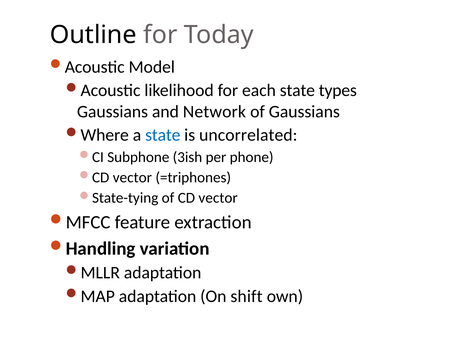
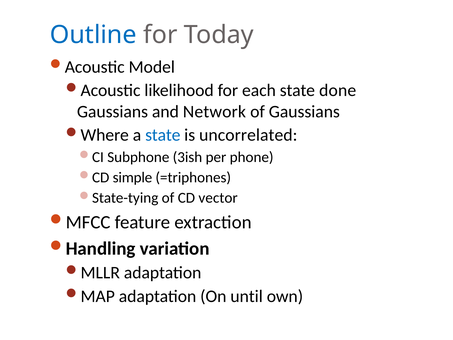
Outline colour: black -> blue
types: types -> done
vector at (132, 177): vector -> simple
shift: shift -> until
